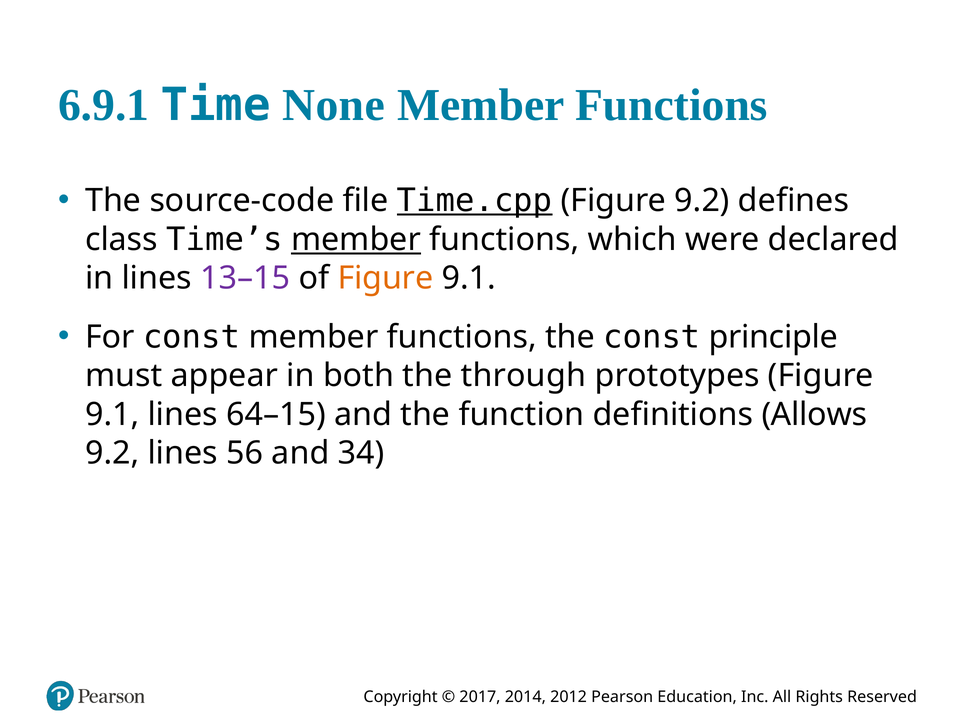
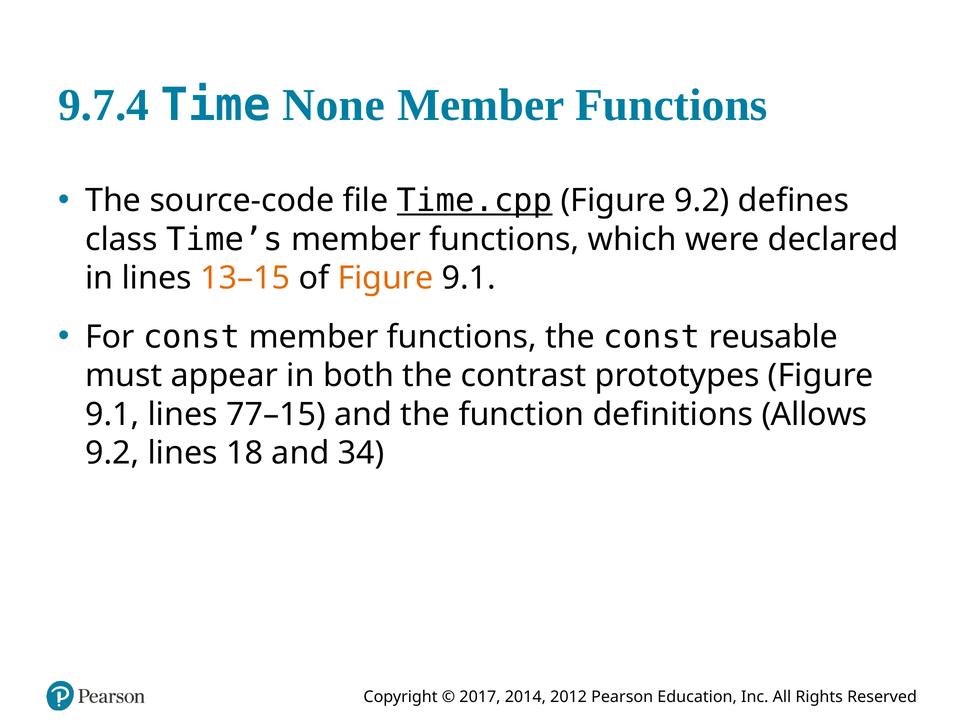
6.9.1: 6.9.1 -> 9.7.4
member at (356, 239) underline: present -> none
13–15 colour: purple -> orange
principle: principle -> reusable
through: through -> contrast
64–15: 64–15 -> 77–15
56: 56 -> 18
